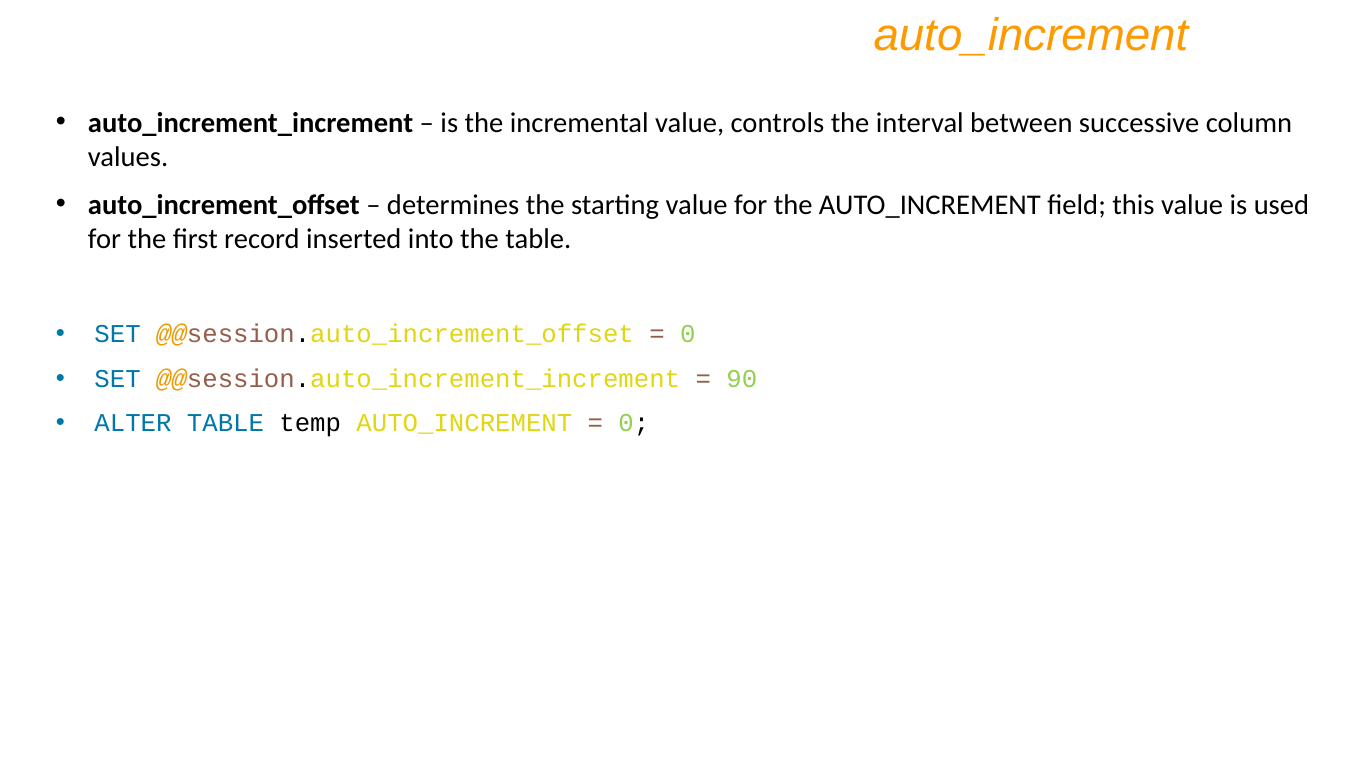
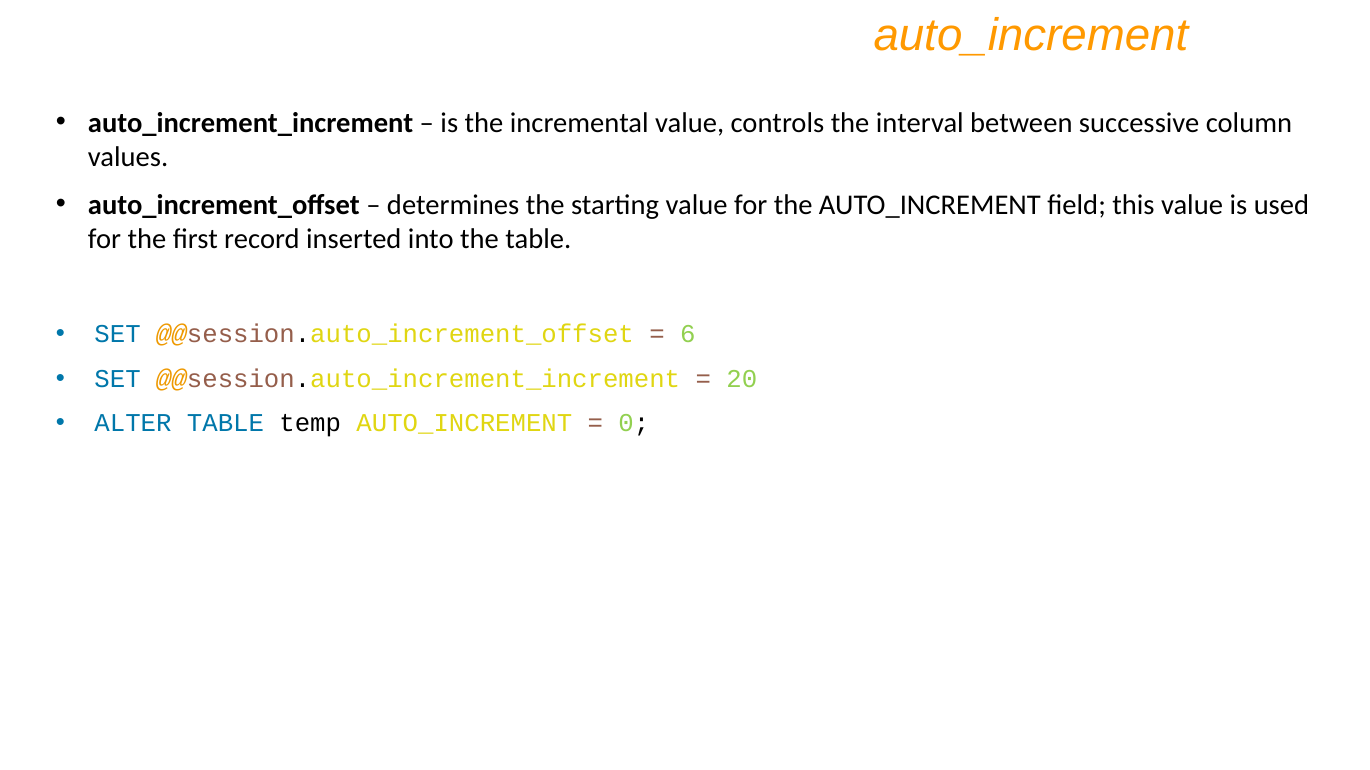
0 at (688, 335): 0 -> 6
90: 90 -> 20
